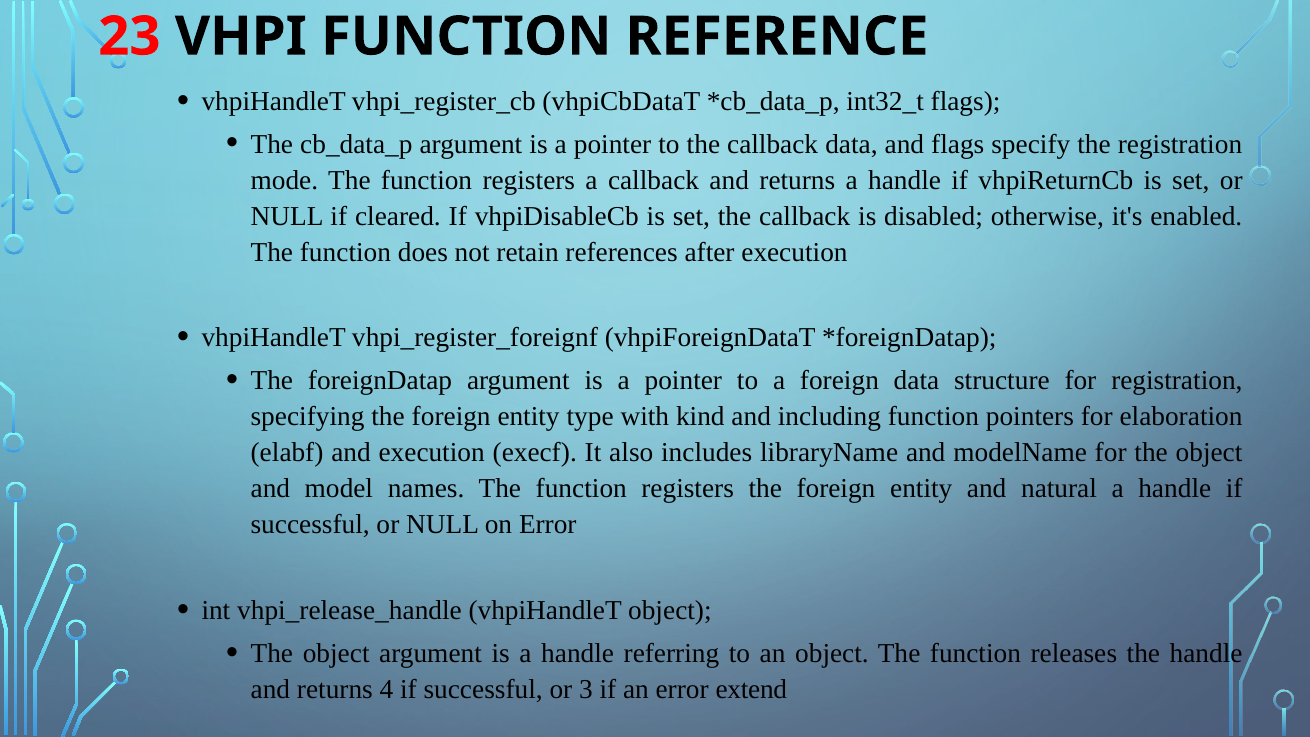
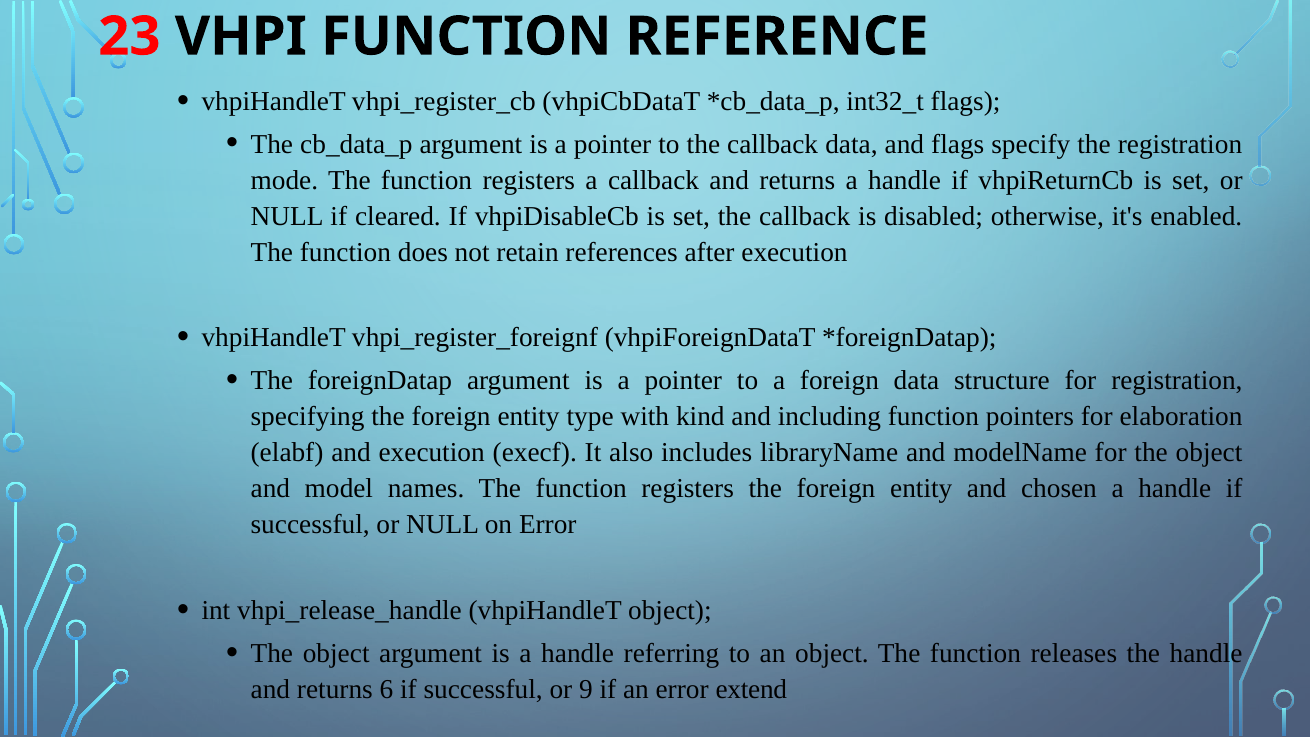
natural: natural -> chosen
4: 4 -> 6
3: 3 -> 9
